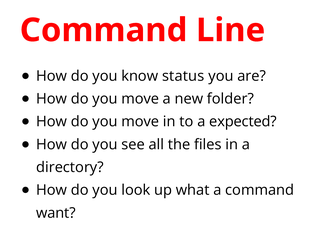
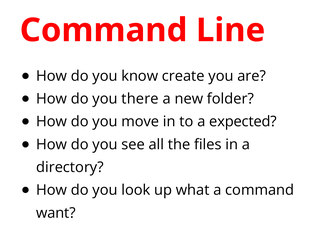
status: status -> create
move at (140, 99): move -> there
